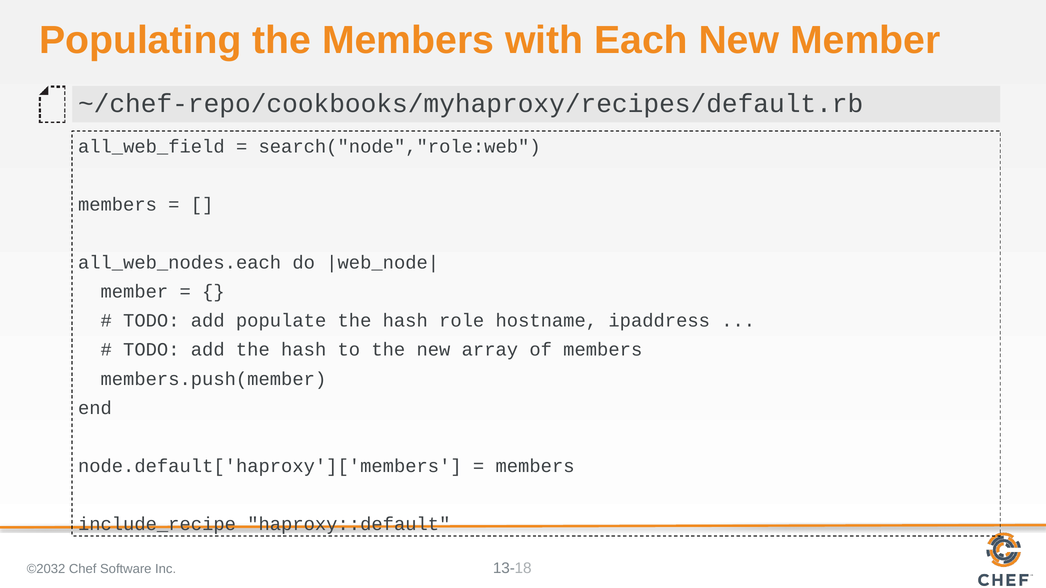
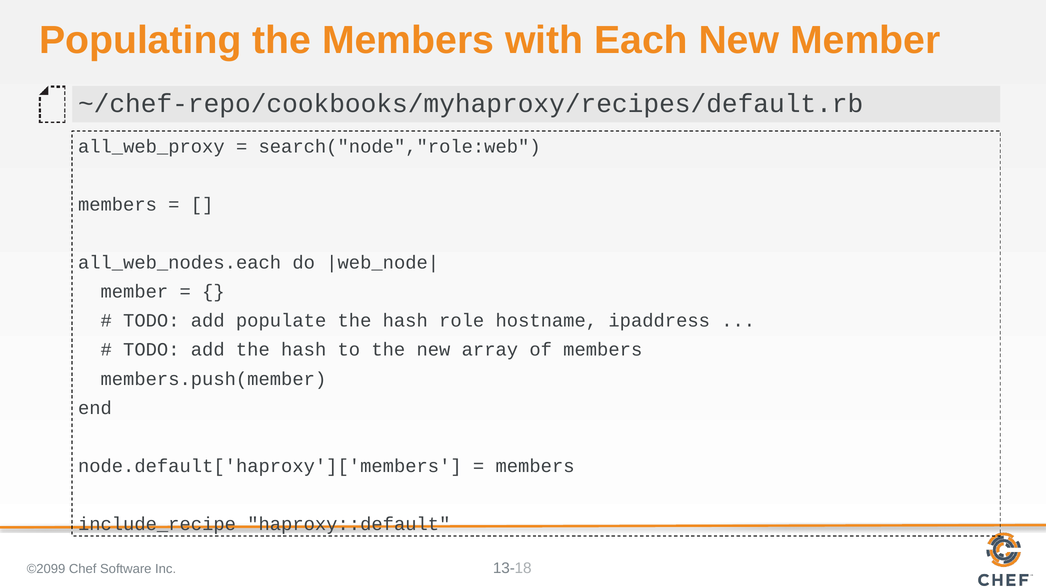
all_web_field: all_web_field -> all_web_proxy
©2032: ©2032 -> ©2099
